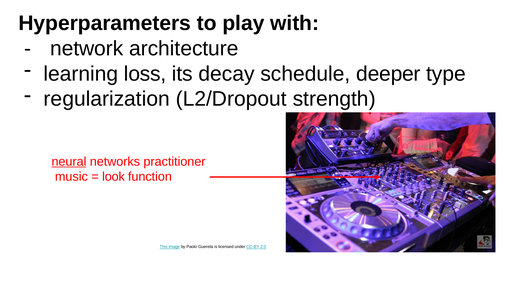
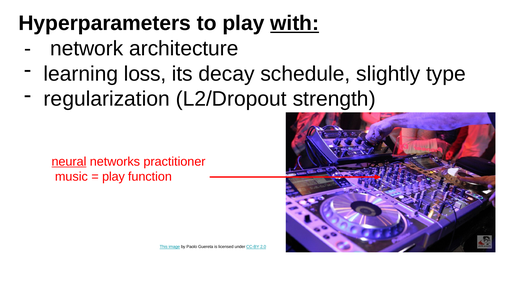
with underline: none -> present
deeper: deeper -> slightly
look at (113, 177): look -> play
